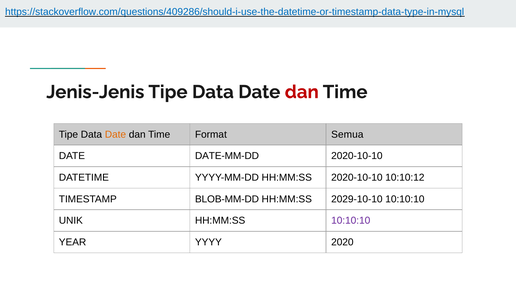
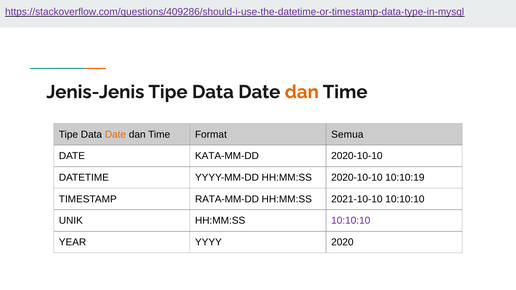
https://stackoverflow.com/questions/409286/should-i-use-the-datetime-or-timestamp-data-type-in-mysql colour: blue -> purple
dan at (302, 92) colour: red -> orange
DATE-MM-DD: DATE-MM-DD -> KATA-MM-DD
10:10:12: 10:10:12 -> 10:10:19
BLOB-MM-DD: BLOB-MM-DD -> RATA-MM-DD
2029-10-10: 2029-10-10 -> 2021-10-10
